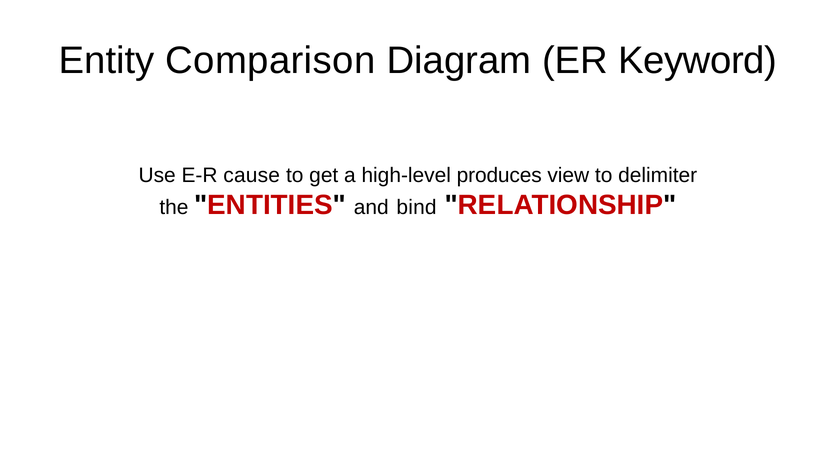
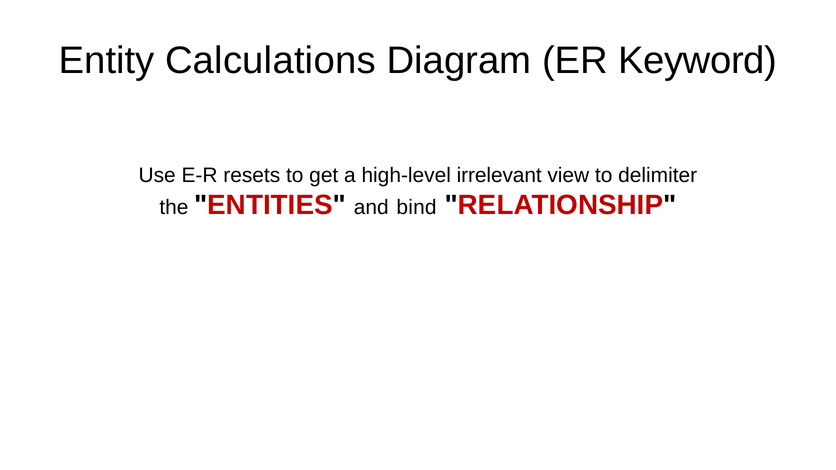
Comparison: Comparison -> Calculations
cause: cause -> resets
produces: produces -> irrelevant
